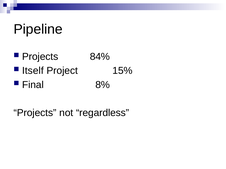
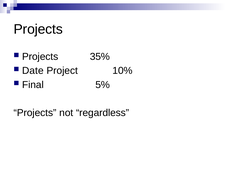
Pipeline at (38, 29): Pipeline -> Projects
84%: 84% -> 35%
Itself: Itself -> Date
15%: 15% -> 10%
8%: 8% -> 5%
